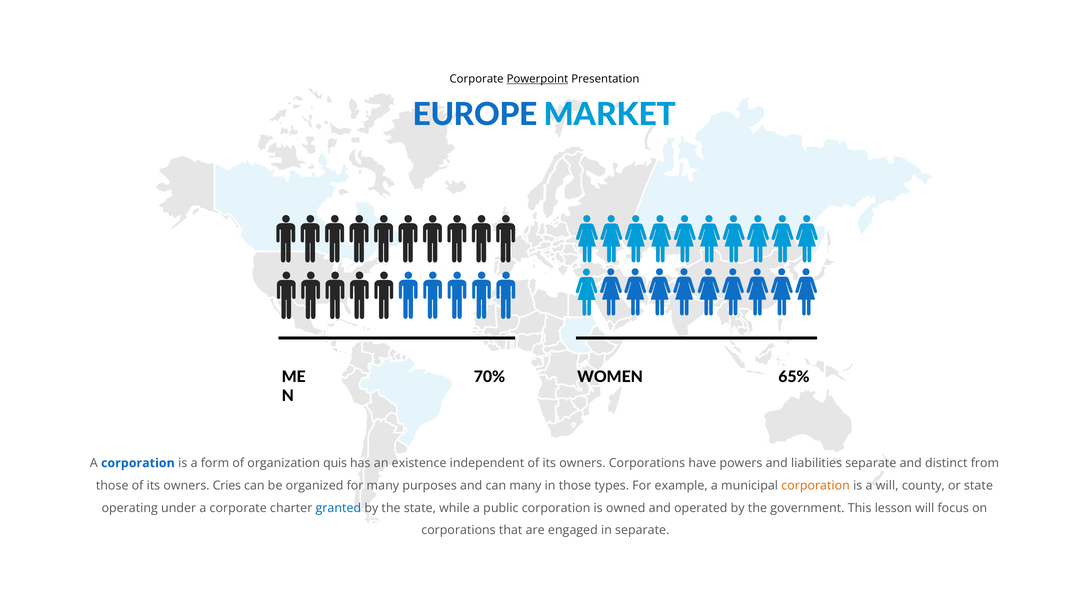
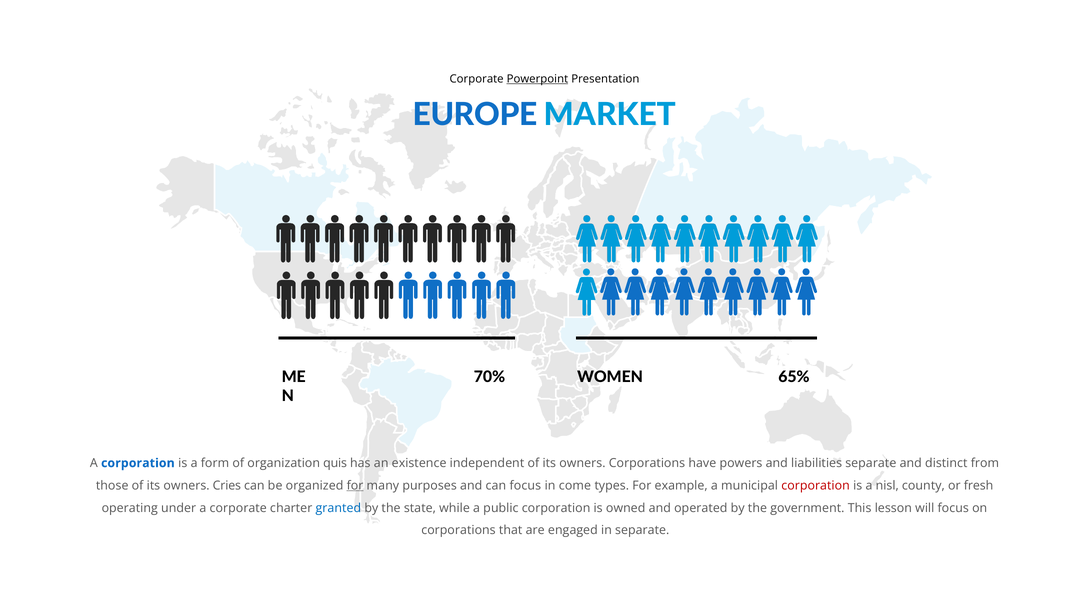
for at (355, 485) underline: none -> present
can many: many -> focus
in those: those -> come
corporation at (816, 485) colour: orange -> red
a will: will -> nisl
or state: state -> fresh
